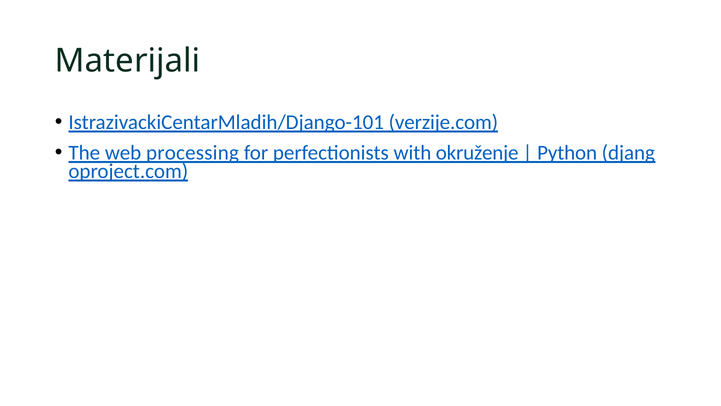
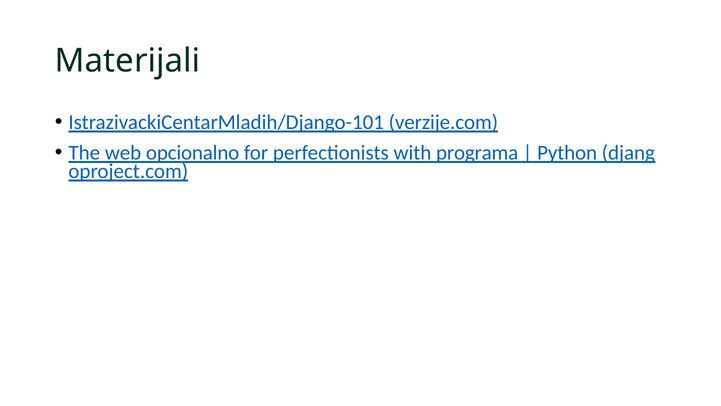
processing: processing -> opcionalno
okruženje: okruženje -> programa
